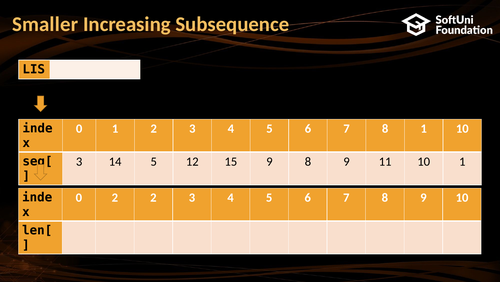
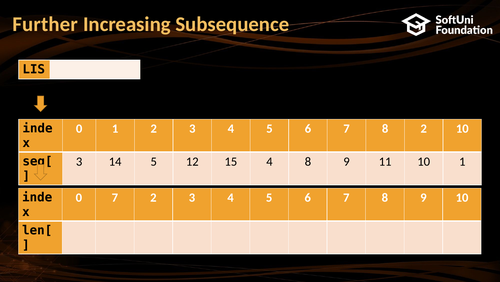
Smaller: Smaller -> Further
8 1: 1 -> 2
15 9: 9 -> 4
0 2: 2 -> 7
